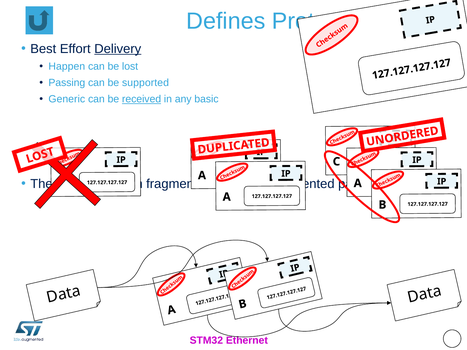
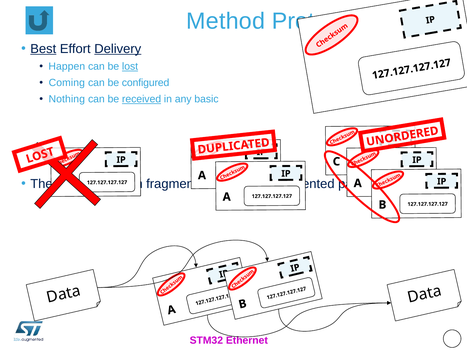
Defines: Defines -> Method
Best underline: none -> present
lost underline: none -> present
Passing: Passing -> Coming
supported: supported -> configured
Generic: Generic -> Nothing
